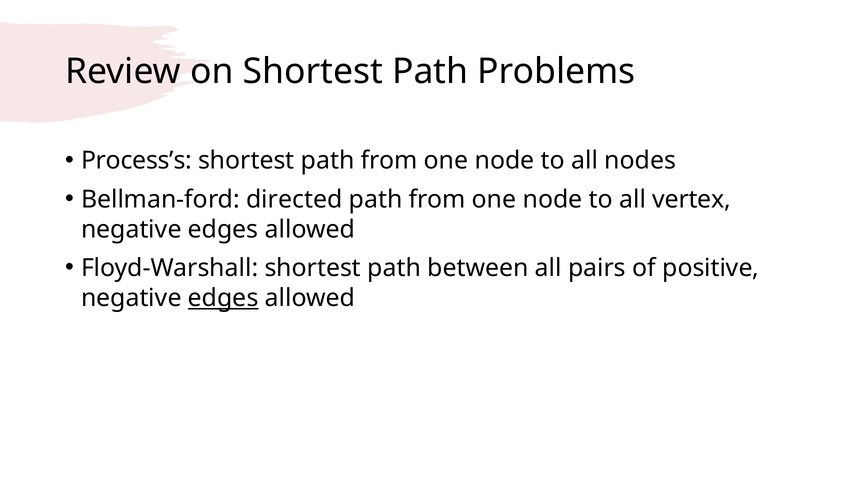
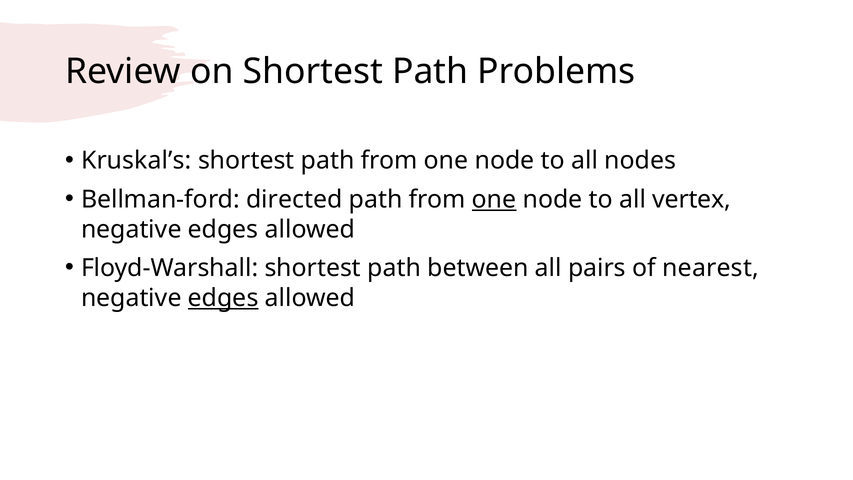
Process’s: Process’s -> Kruskal’s
one at (494, 199) underline: none -> present
positive: positive -> nearest
